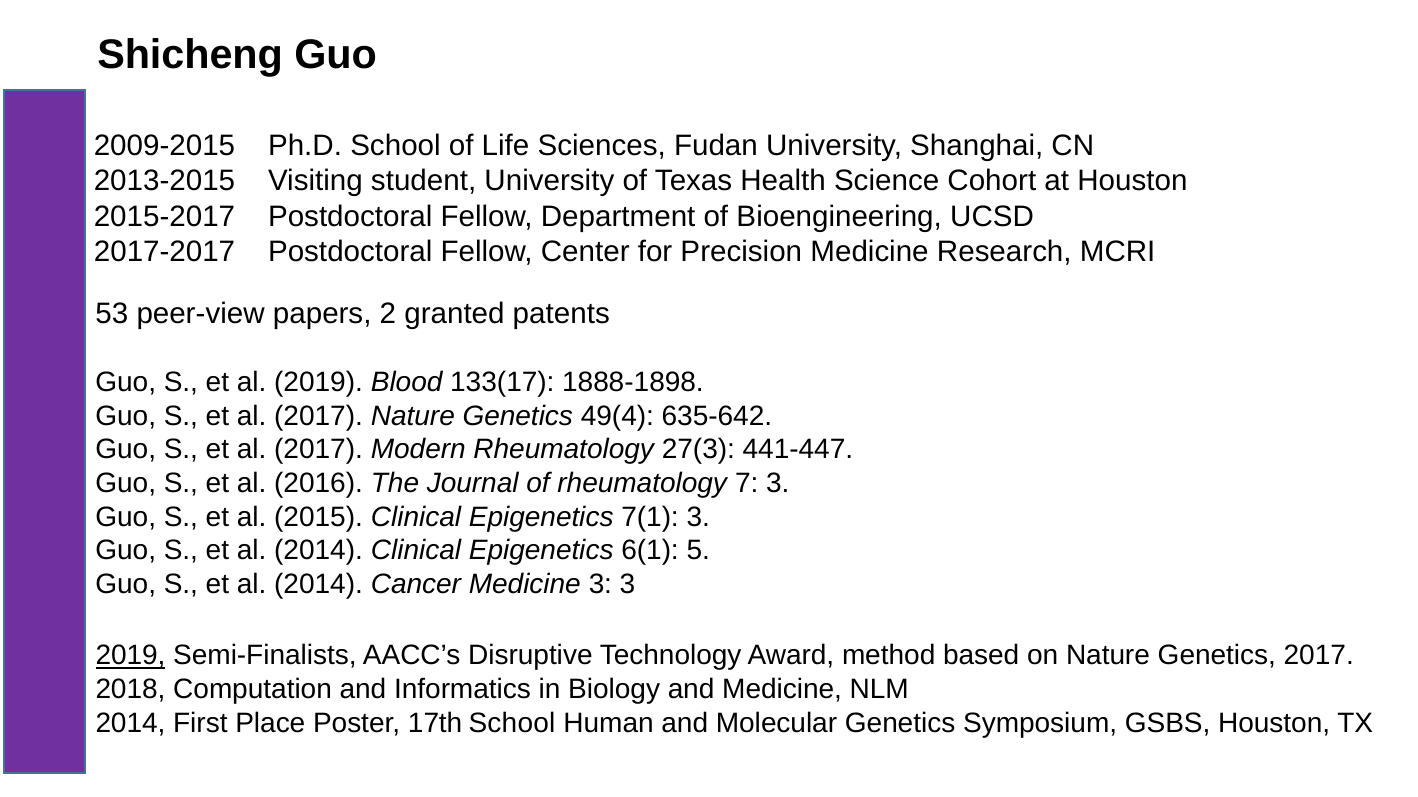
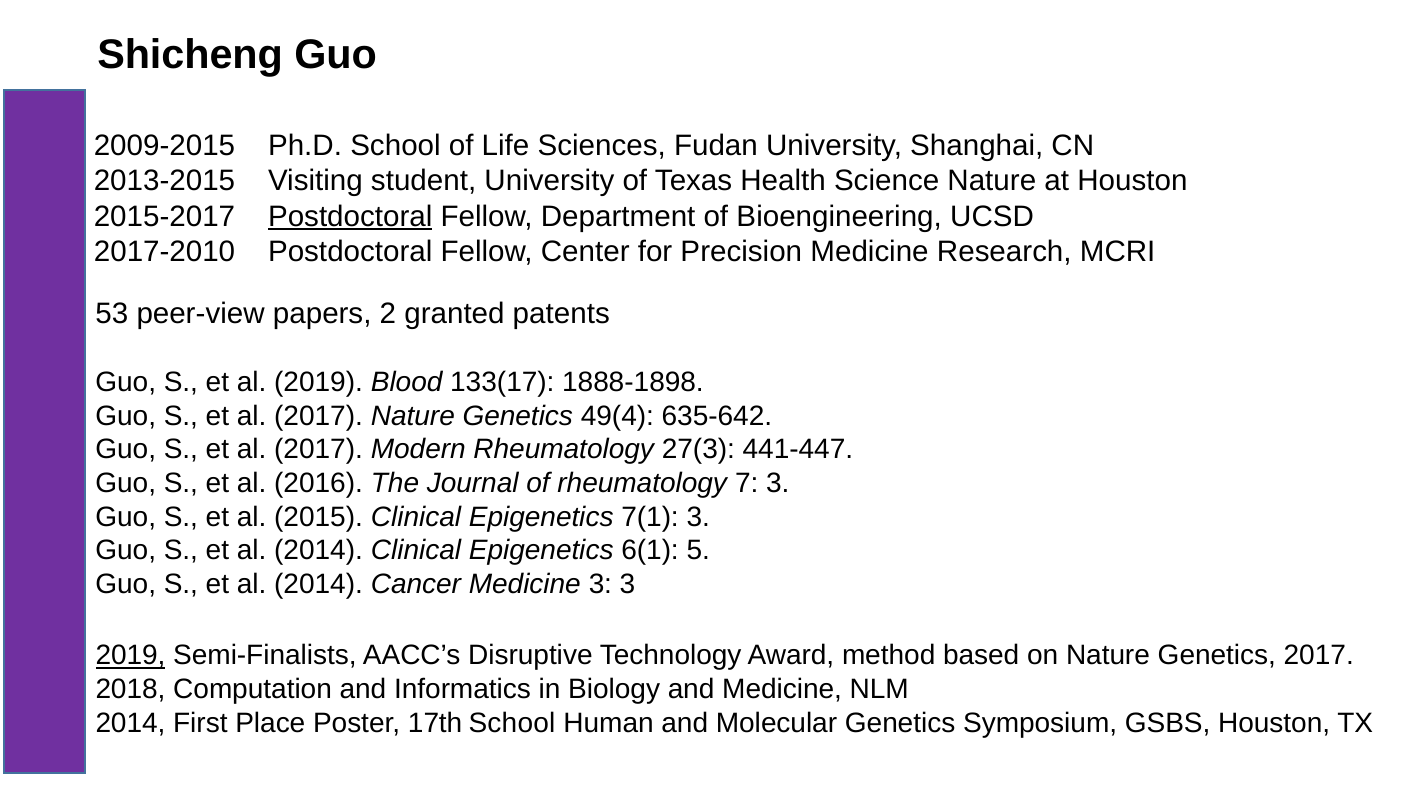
Science Cohort: Cohort -> Nature
Postdoctoral at (350, 217) underline: none -> present
2017-2017: 2017-2017 -> 2017-2010
